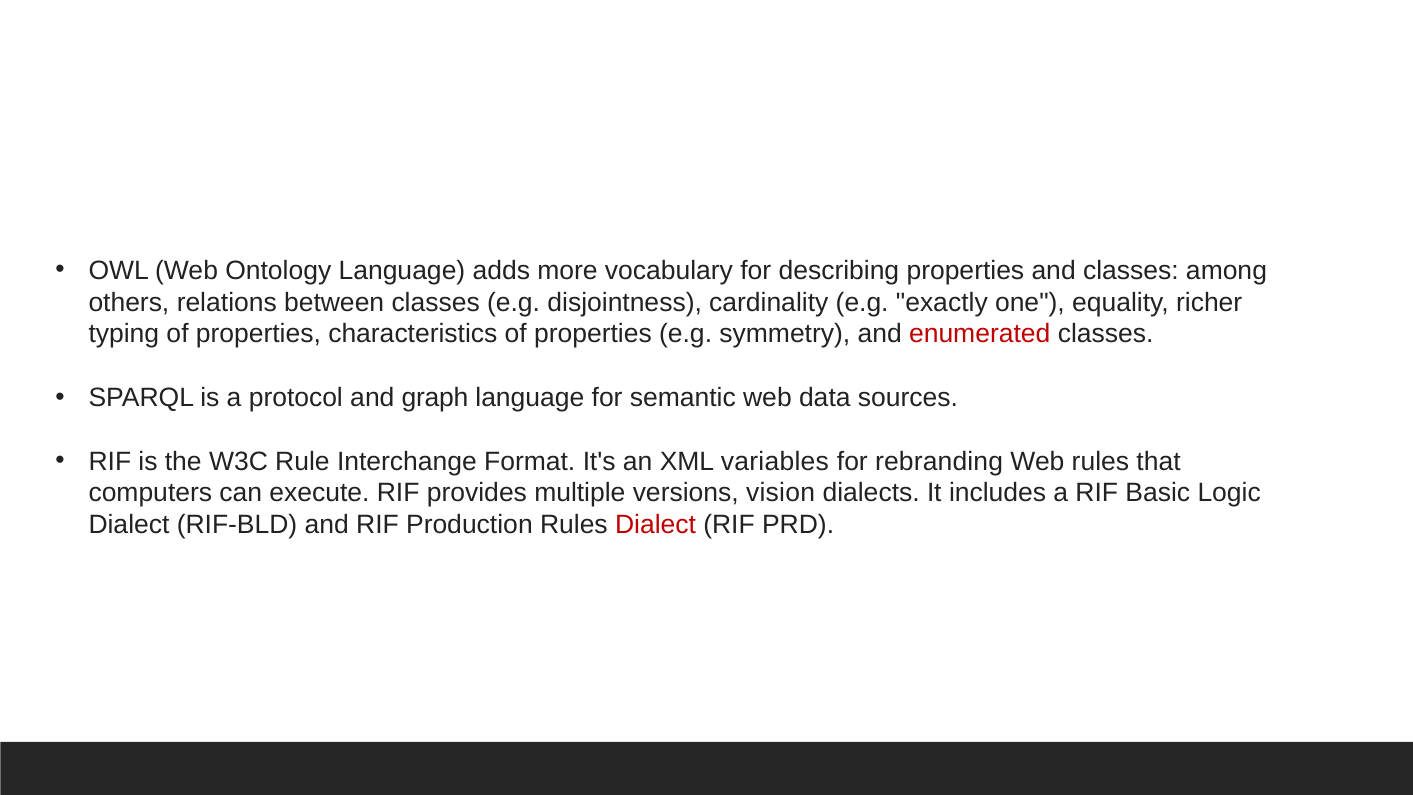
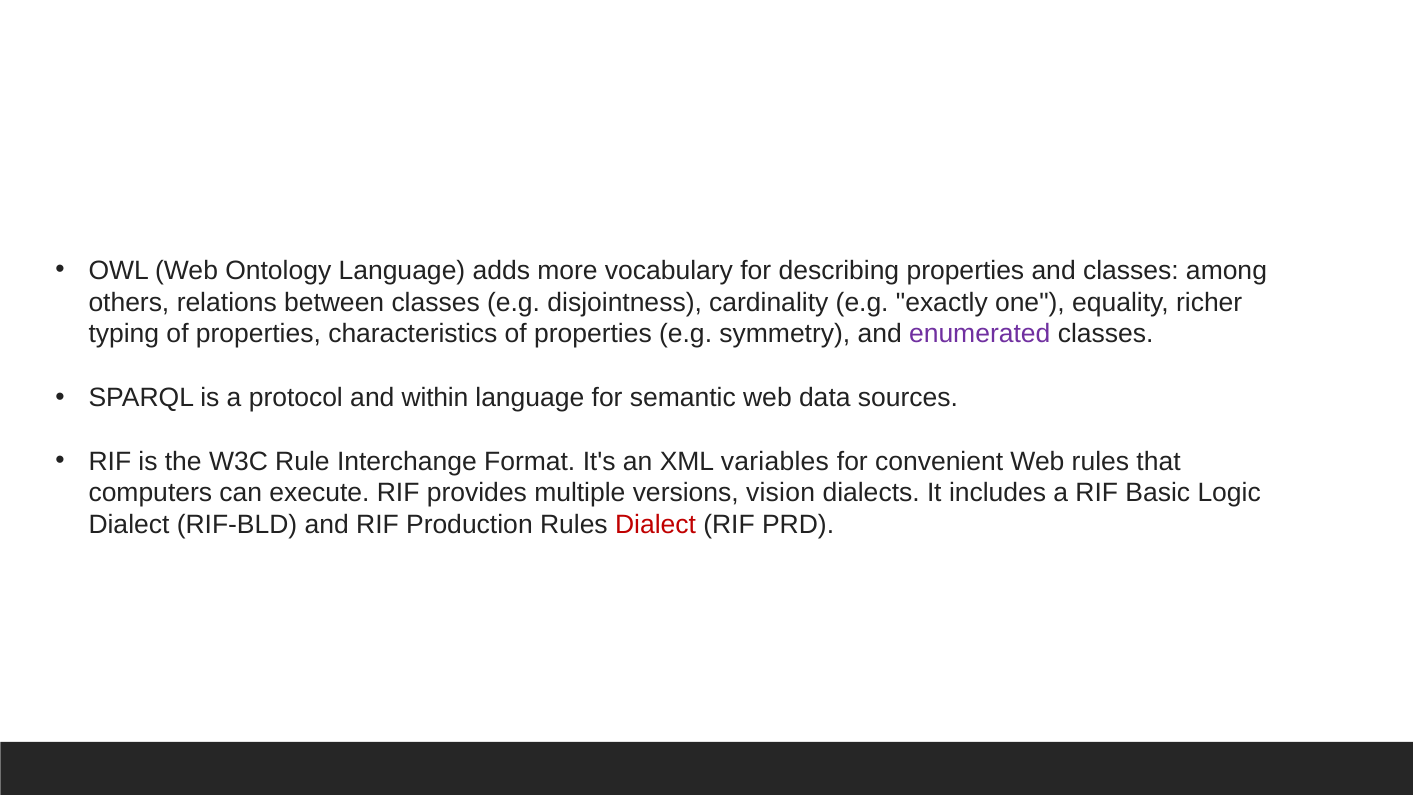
enumerated colour: red -> purple
graph: graph -> within
rebranding: rebranding -> convenient
